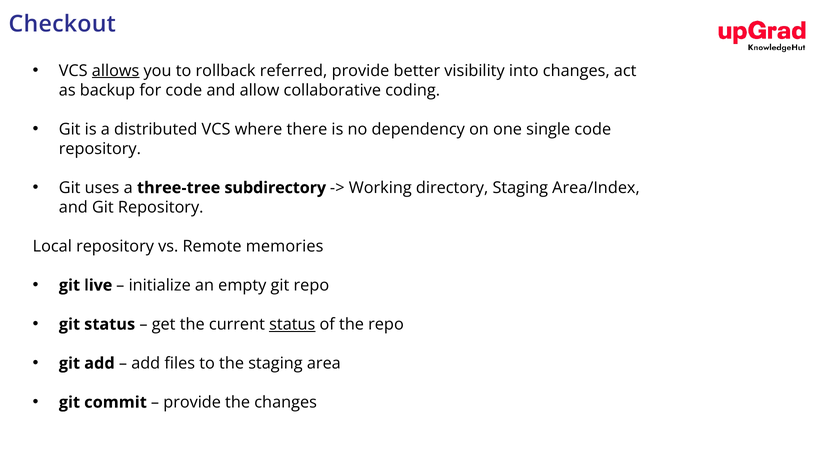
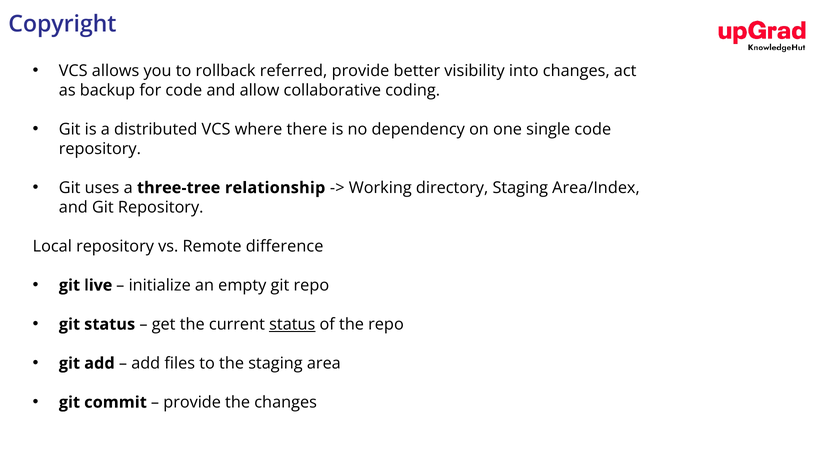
Checkout: Checkout -> Copyright
allows underline: present -> none
subdirectory: subdirectory -> relationship
memories: memories -> difference
